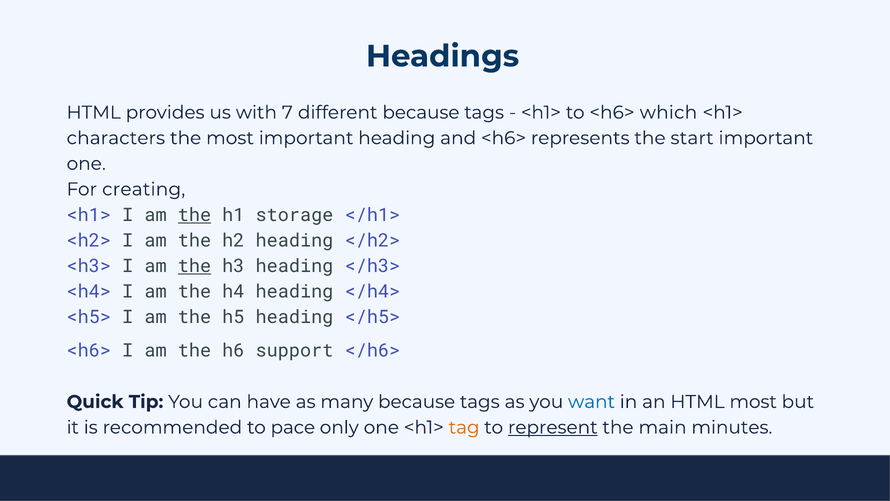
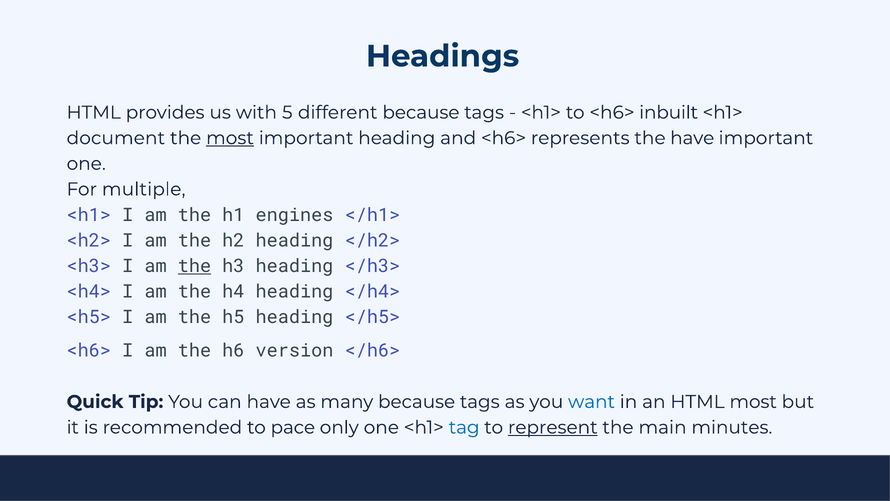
7: 7 -> 5
which: which -> inbuilt
characters: characters -> document
most at (230, 138) underline: none -> present
the start: start -> have
creating: creating -> multiple
the at (194, 215) underline: present -> none
storage: storage -> engines
support: support -> version
tag colour: orange -> blue
